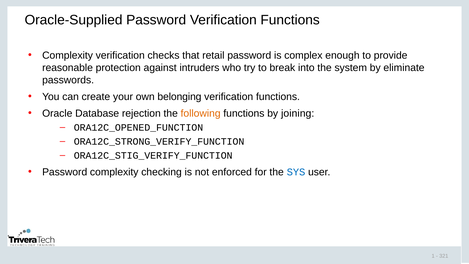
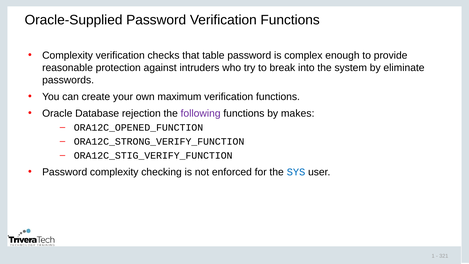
retail: retail -> table
belonging: belonging -> maximum
following colour: orange -> purple
joining: joining -> makes
